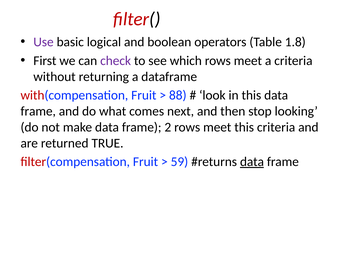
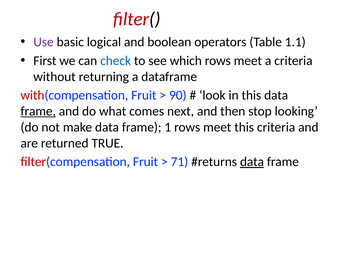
1.8: 1.8 -> 1.1
check colour: purple -> blue
88: 88 -> 90
frame at (38, 111) underline: none -> present
2: 2 -> 1
59: 59 -> 71
